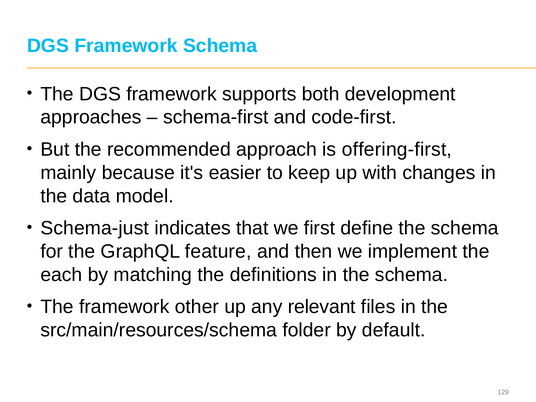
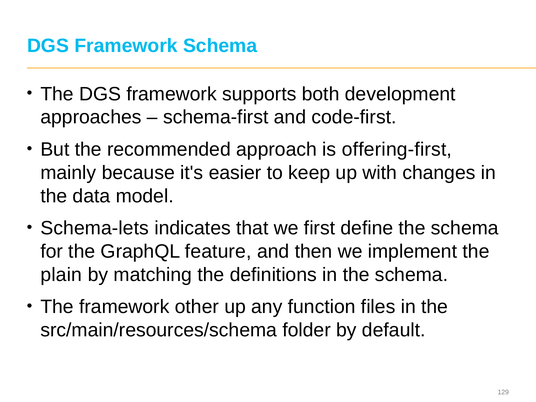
Schema-just: Schema-just -> Schema-lets
each: each -> plain
relevant: relevant -> function
